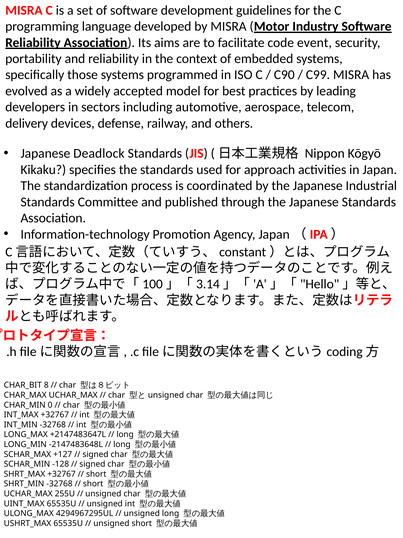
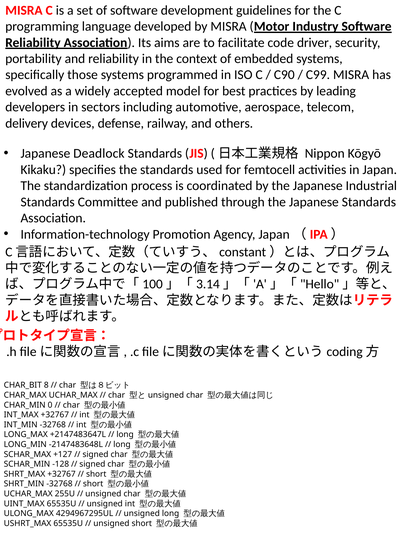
event: event -> driver
approach: approach -> femtocell
